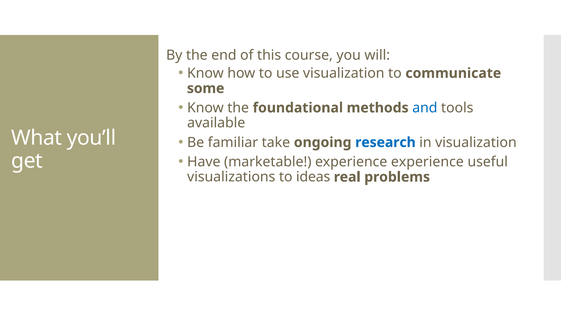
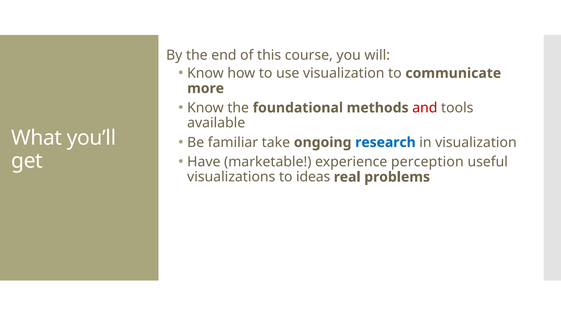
some: some -> more
and colour: blue -> red
experience experience: experience -> perception
